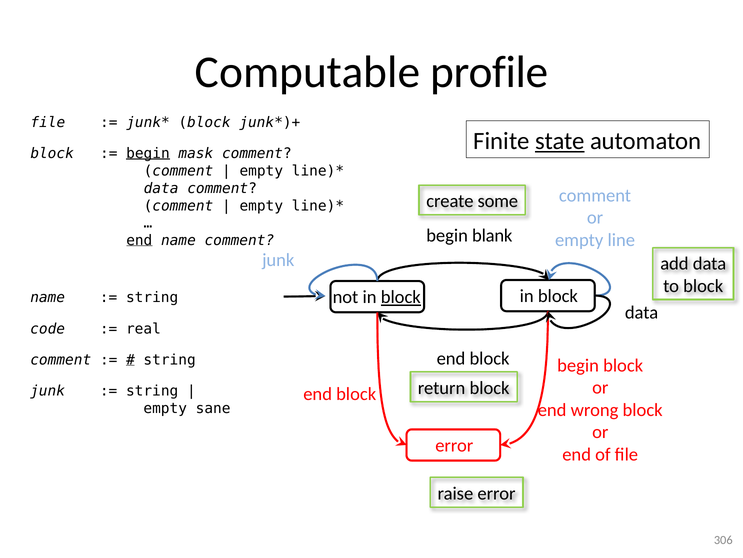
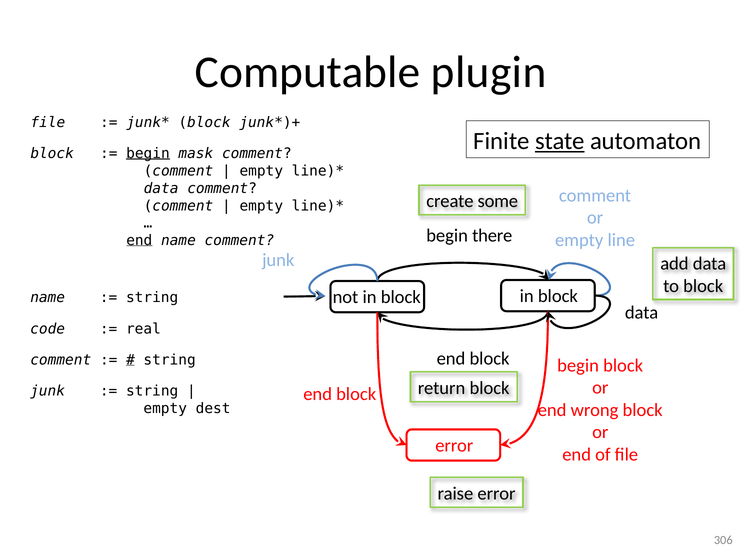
profile: profile -> plugin
blank: blank -> there
block at (401, 297) underline: present -> none
sane: sane -> dest
